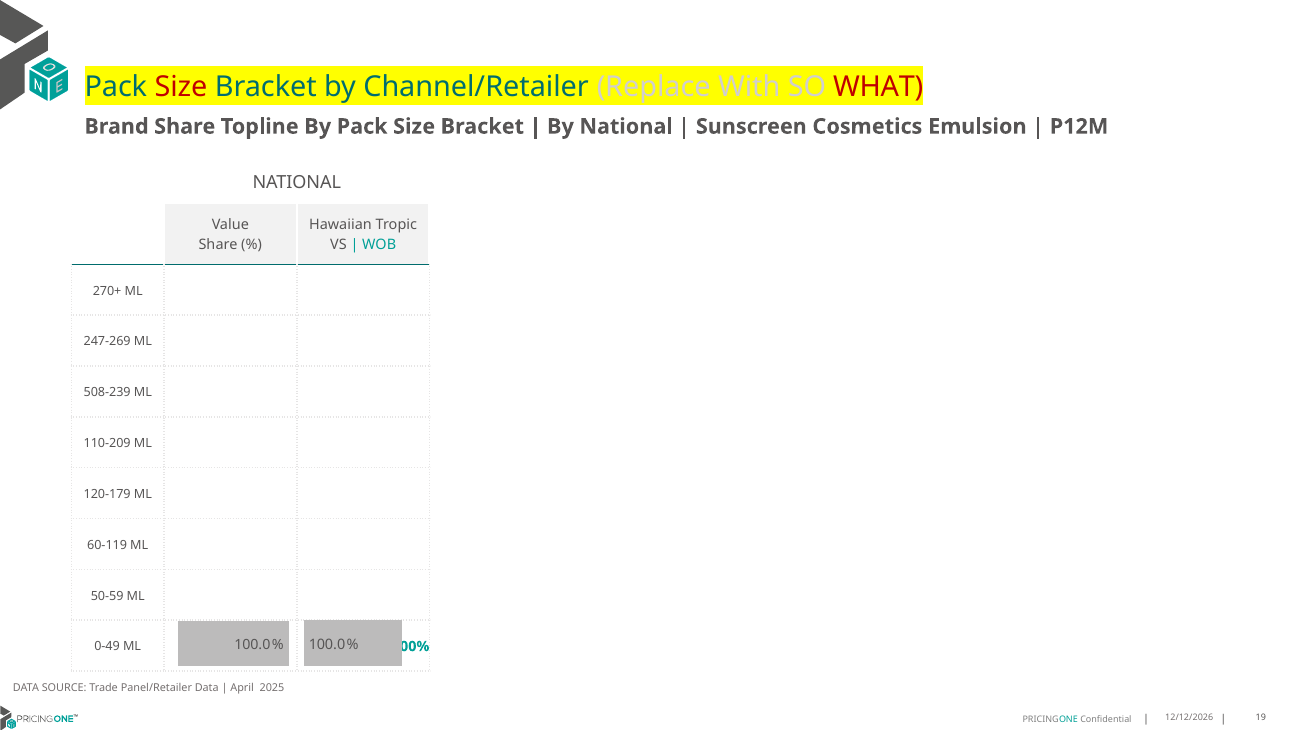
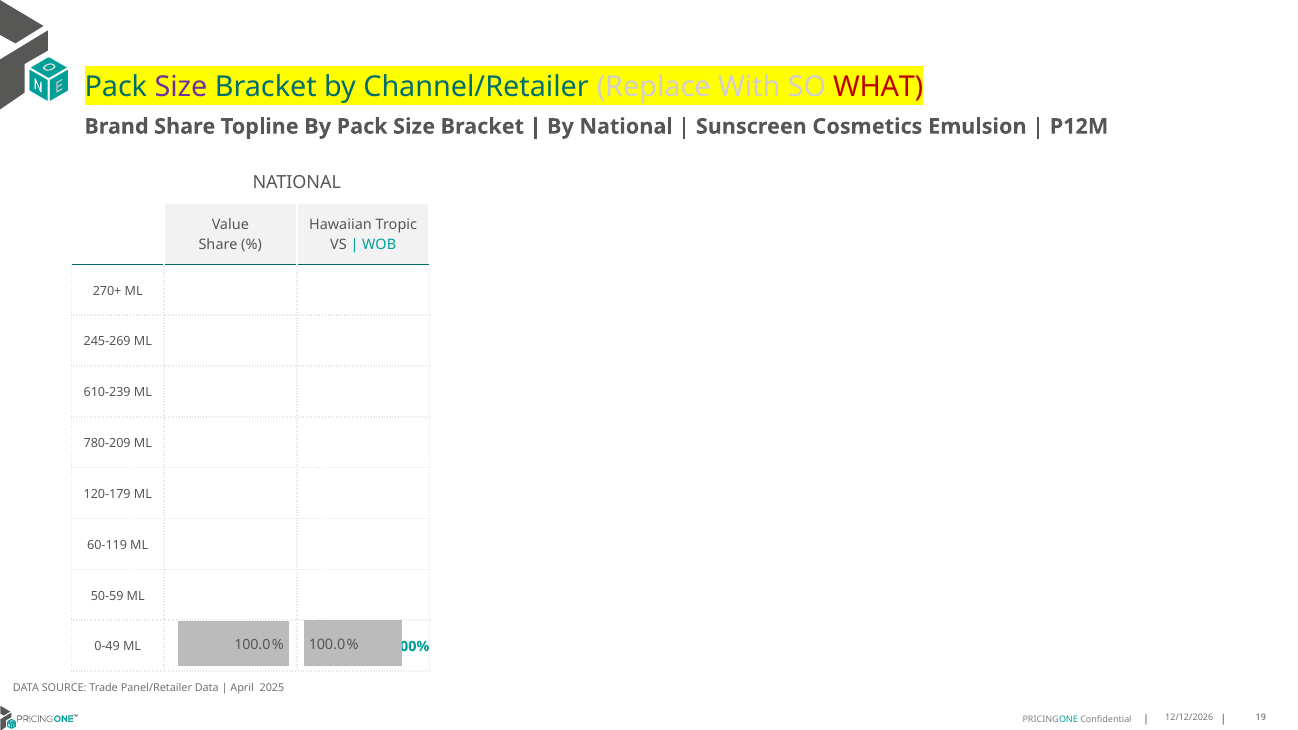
Size at (181, 87) colour: red -> purple
247-269: 247-269 -> 245-269
508-239: 508-239 -> 610-239
110-209: 110-209 -> 780-209
